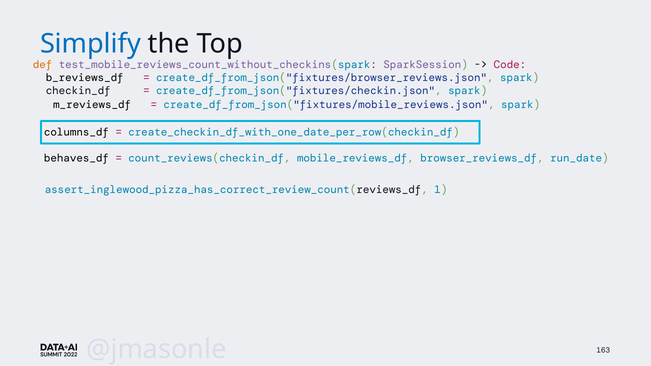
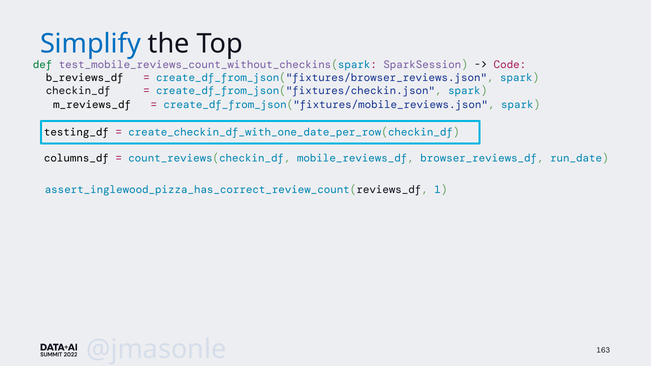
def colour: orange -> green
columns_df: columns_df -> testing_df
behaves_df: behaves_df -> columns_df
